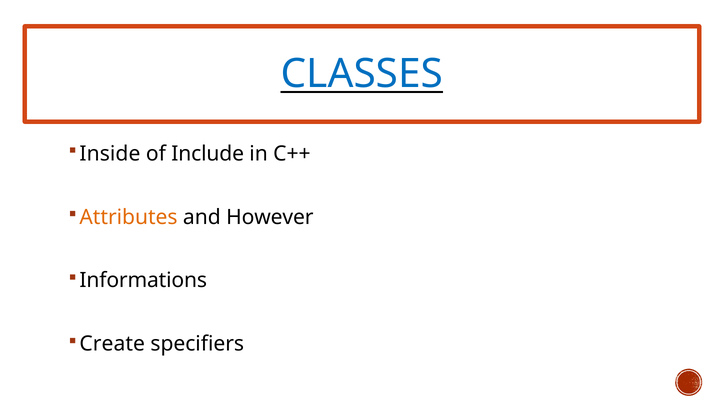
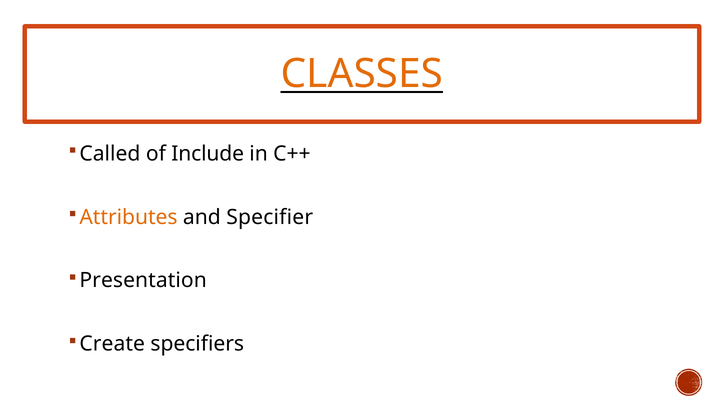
CLASSES colour: blue -> orange
Inside: Inside -> Called
However: However -> Specifier
Informations: Informations -> Presentation
